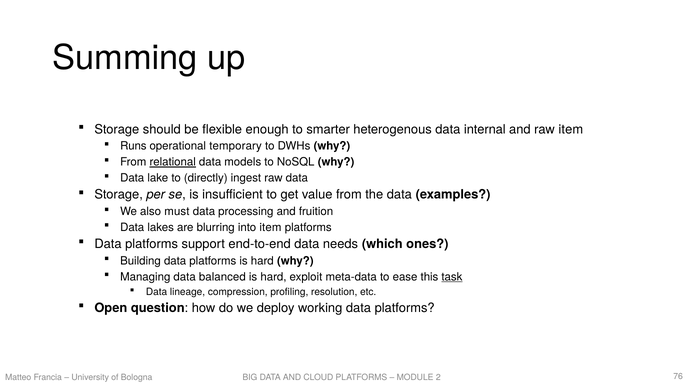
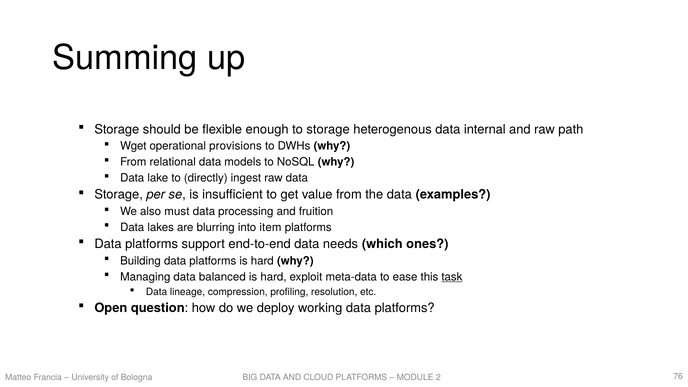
to smarter: smarter -> storage
raw item: item -> path
Runs: Runs -> Wget
temporary: temporary -> provisions
relational underline: present -> none
